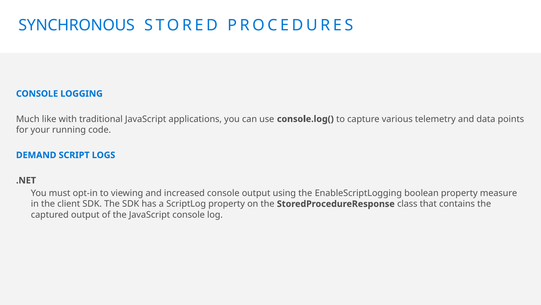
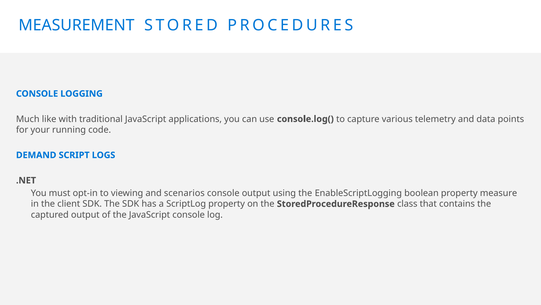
SYNCHRONOUS: SYNCHRONOUS -> MEASUREMENT
increased: increased -> scenarios
